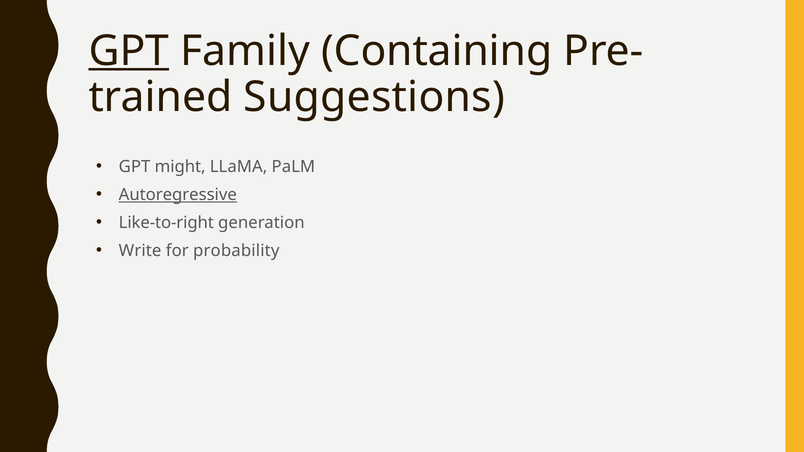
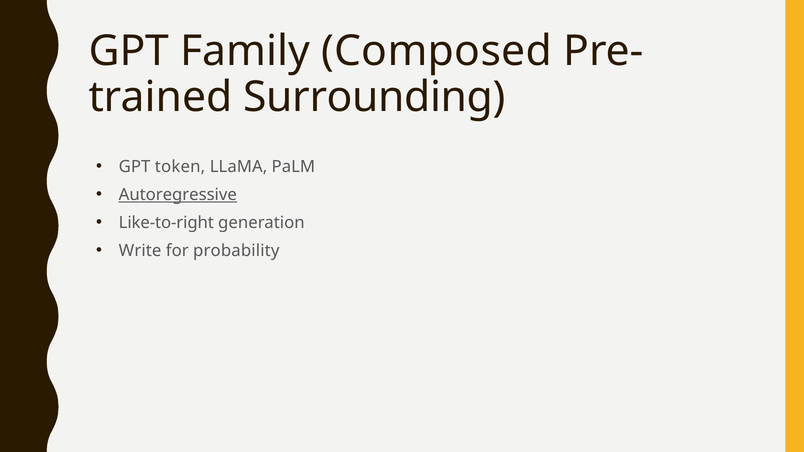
GPT at (129, 51) underline: present -> none
Containing: Containing -> Composed
Suggestions: Suggestions -> Surrounding
might: might -> token
